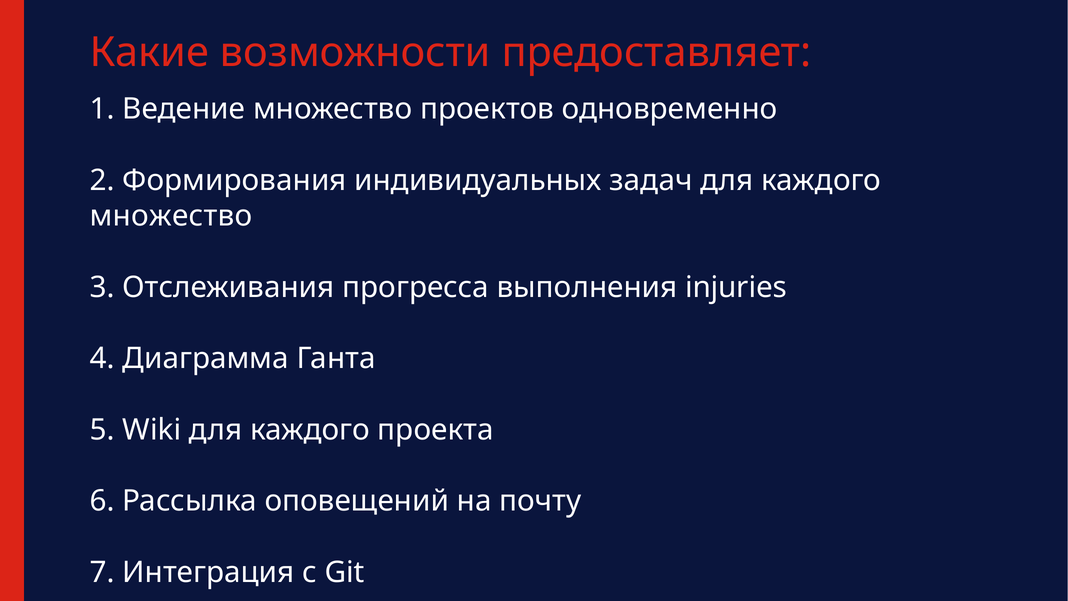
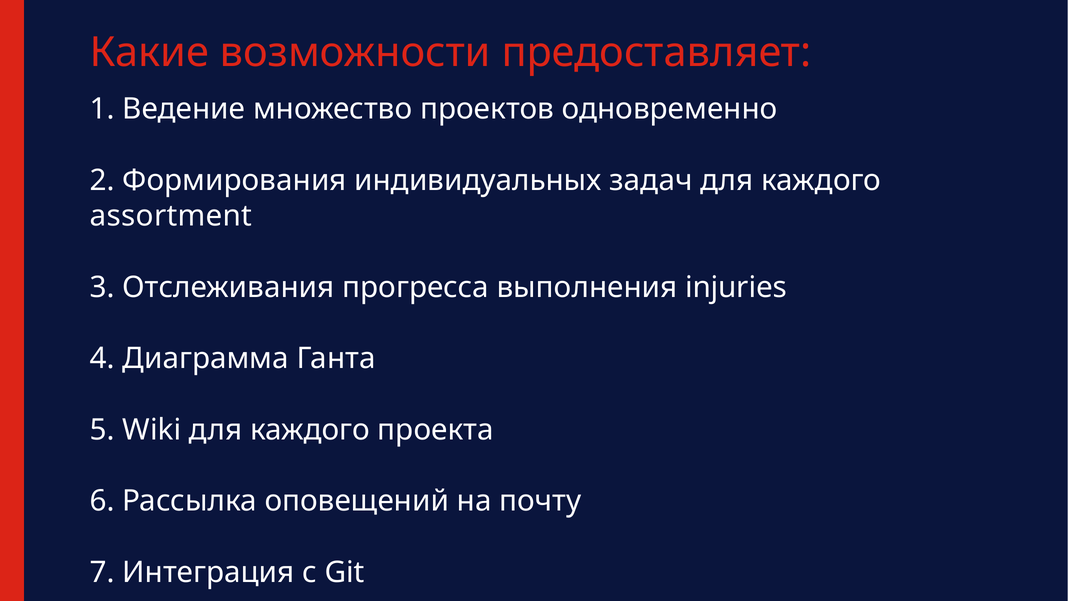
множество at (171, 216): множество -> assortment
